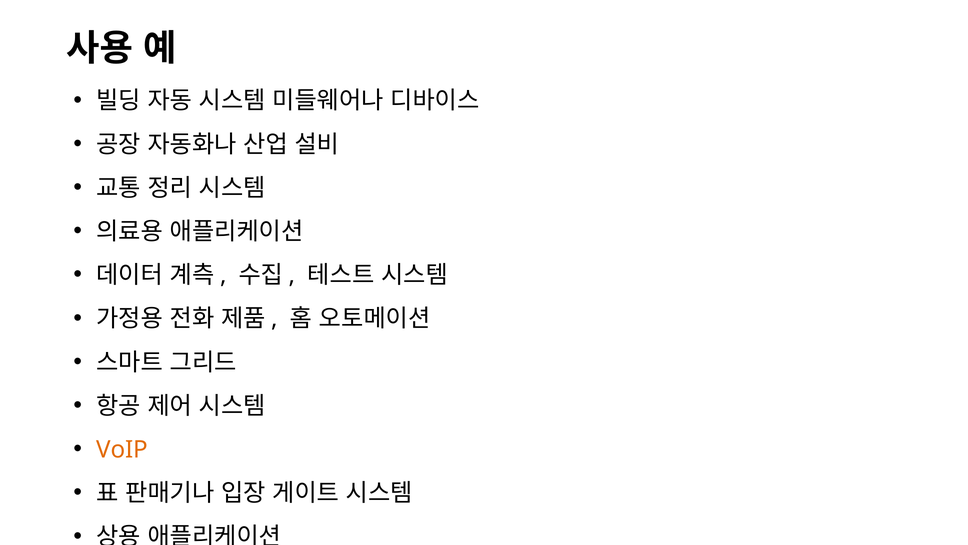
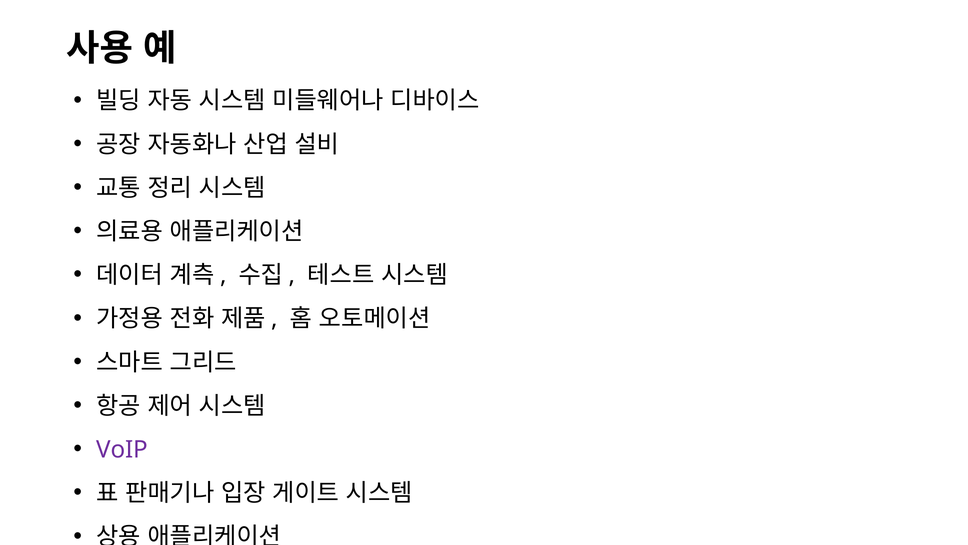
VoIP colour: orange -> purple
